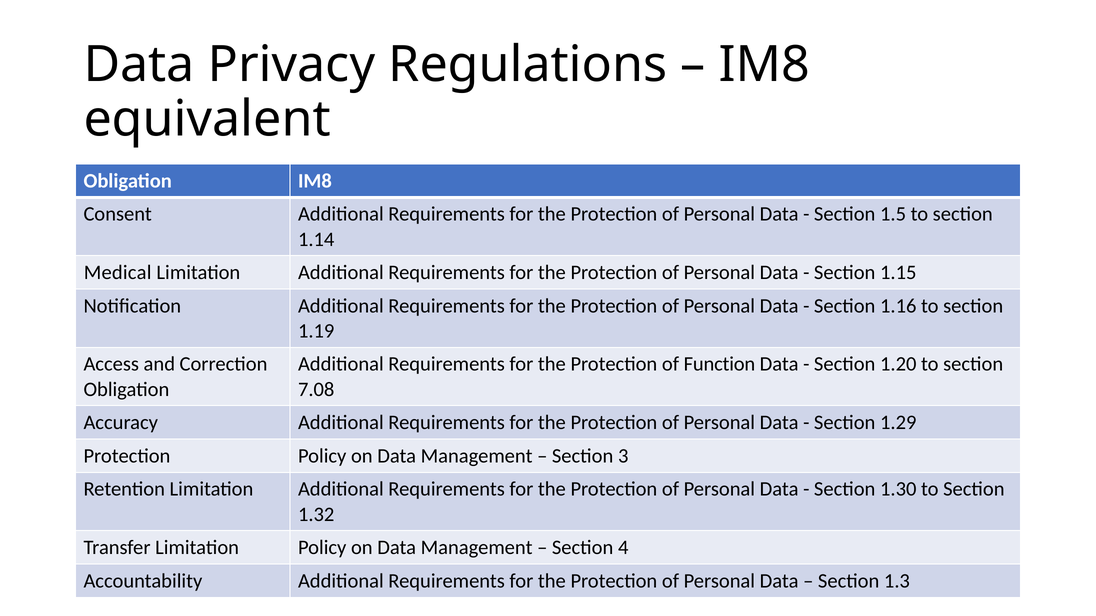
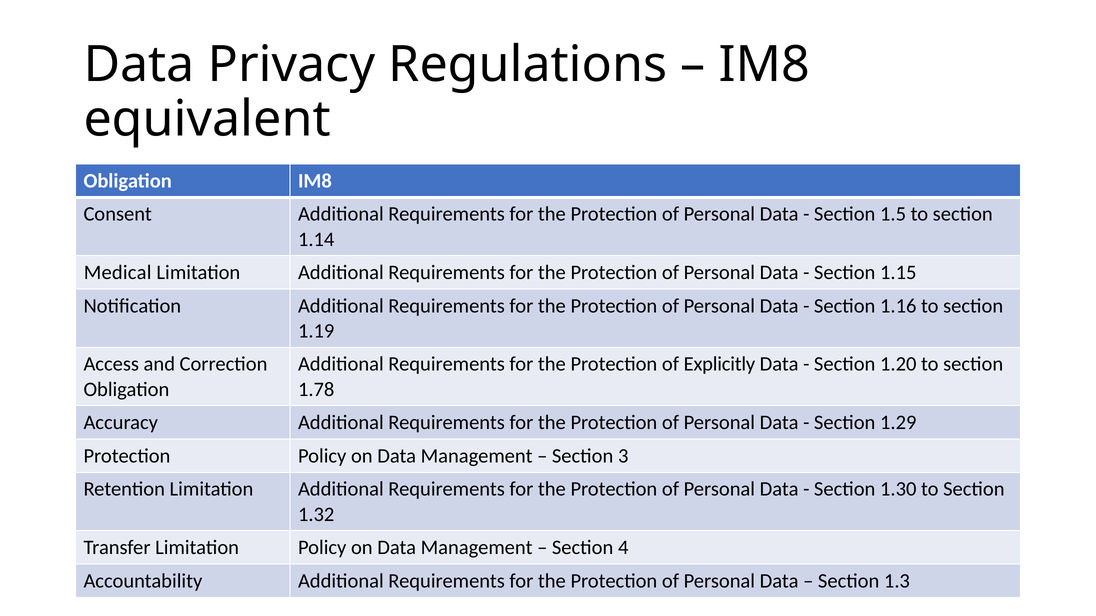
Function: Function -> Explicitly
7.08: 7.08 -> 1.78
